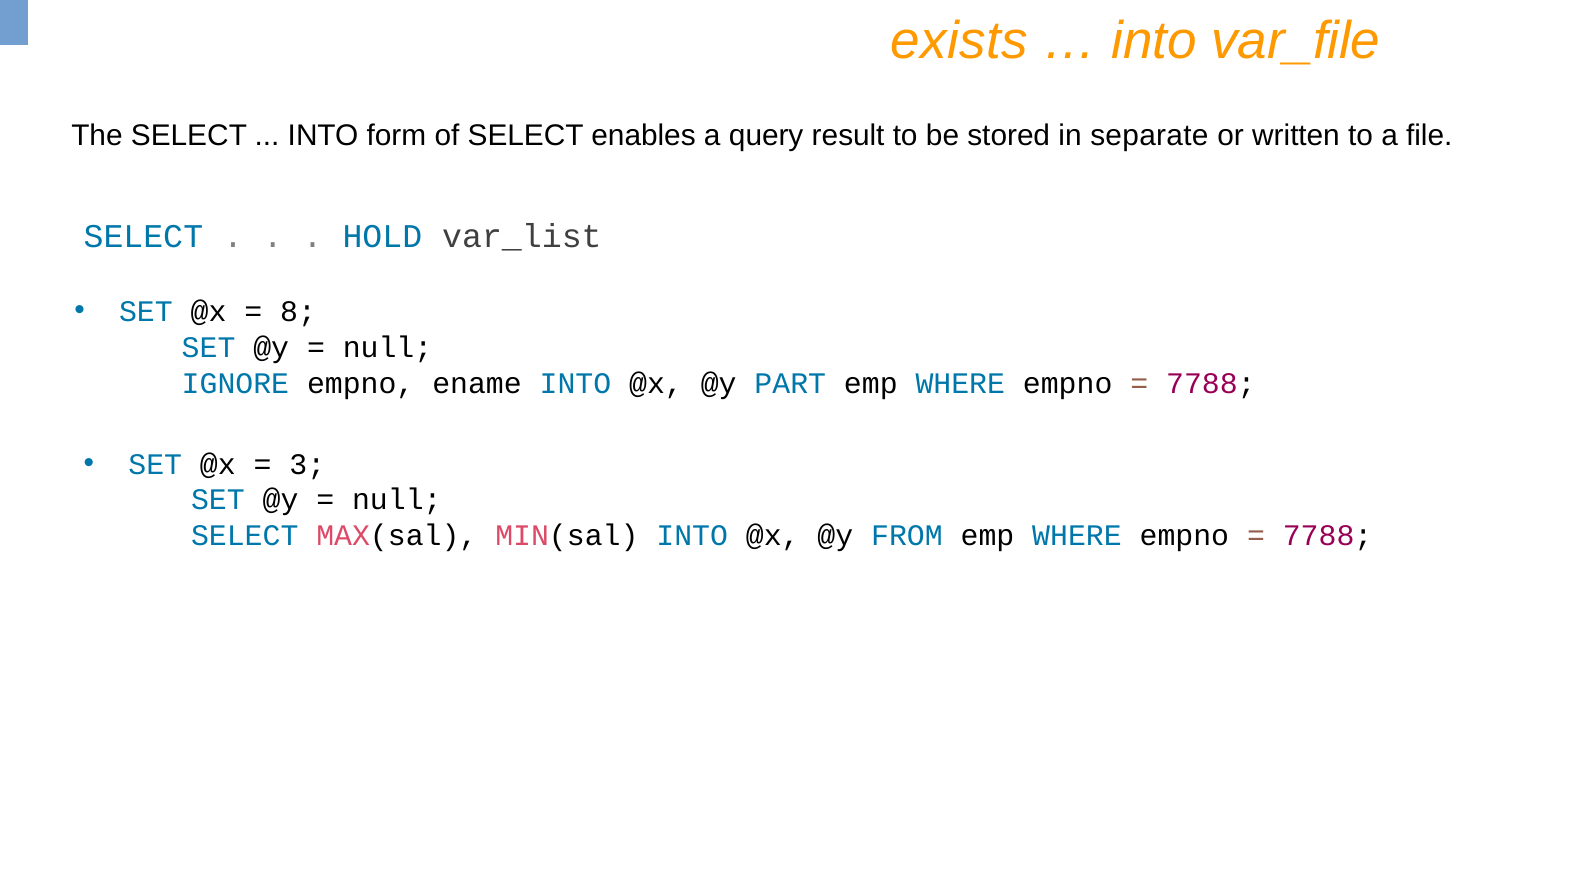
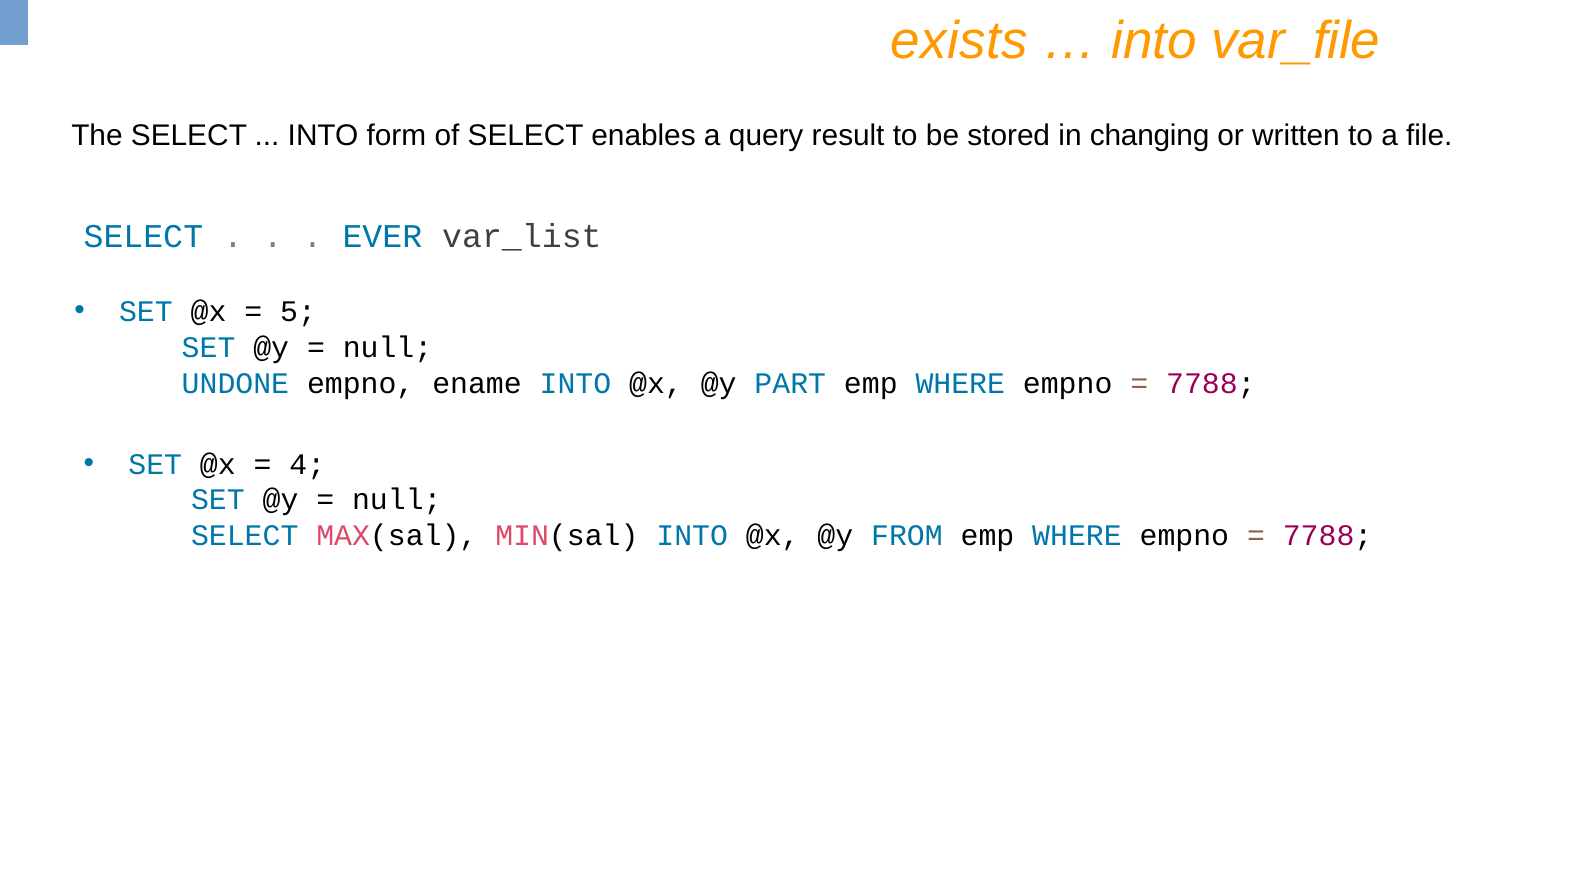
separate: separate -> changing
HOLD: HOLD -> EVER
8: 8 -> 5
IGNORE: IGNORE -> UNDONE
3: 3 -> 4
